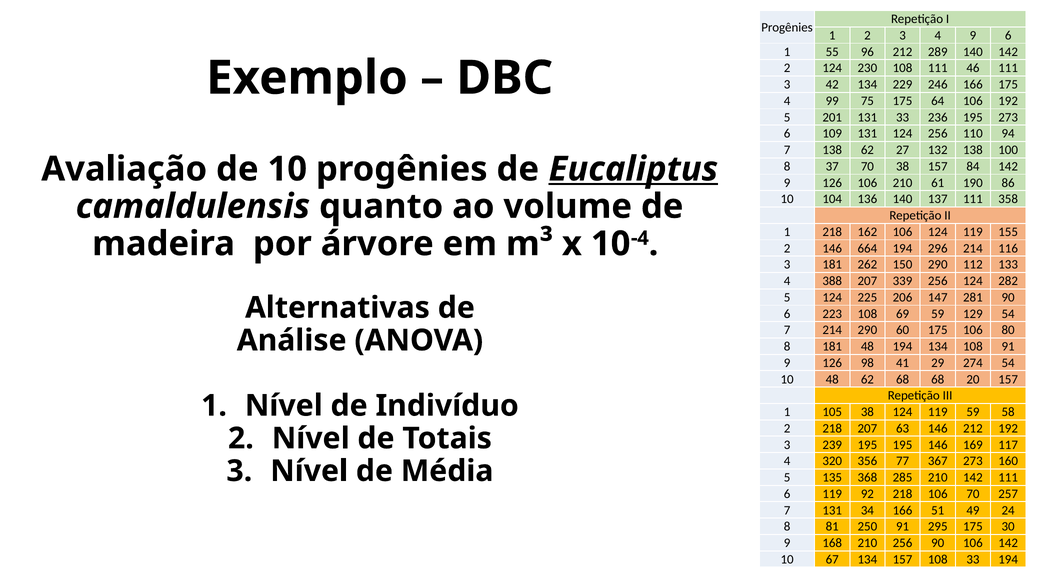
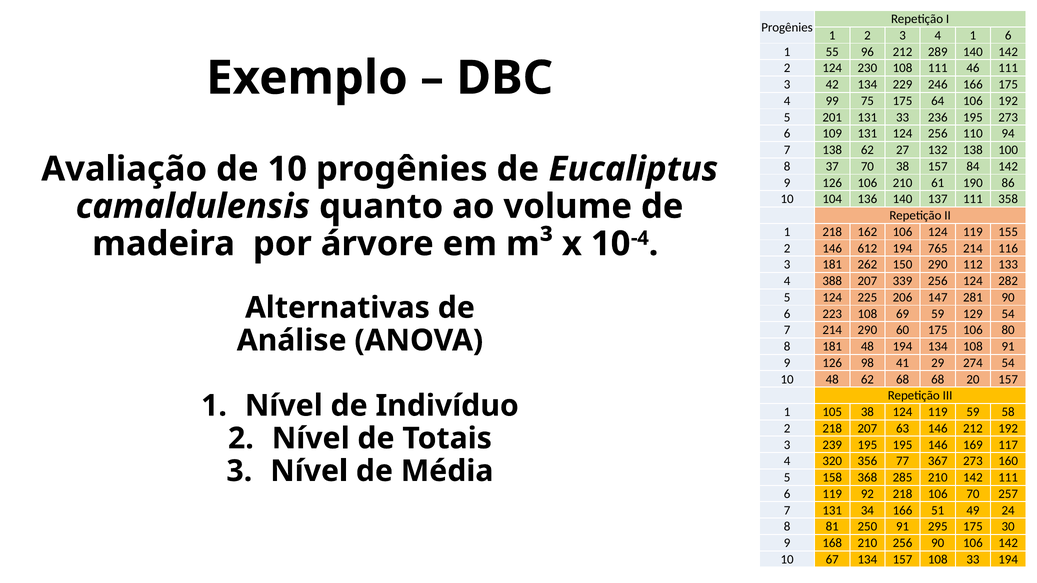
4 9: 9 -> 1
Eucaliptus underline: present -> none
664: 664 -> 612
296: 296 -> 765
135: 135 -> 158
